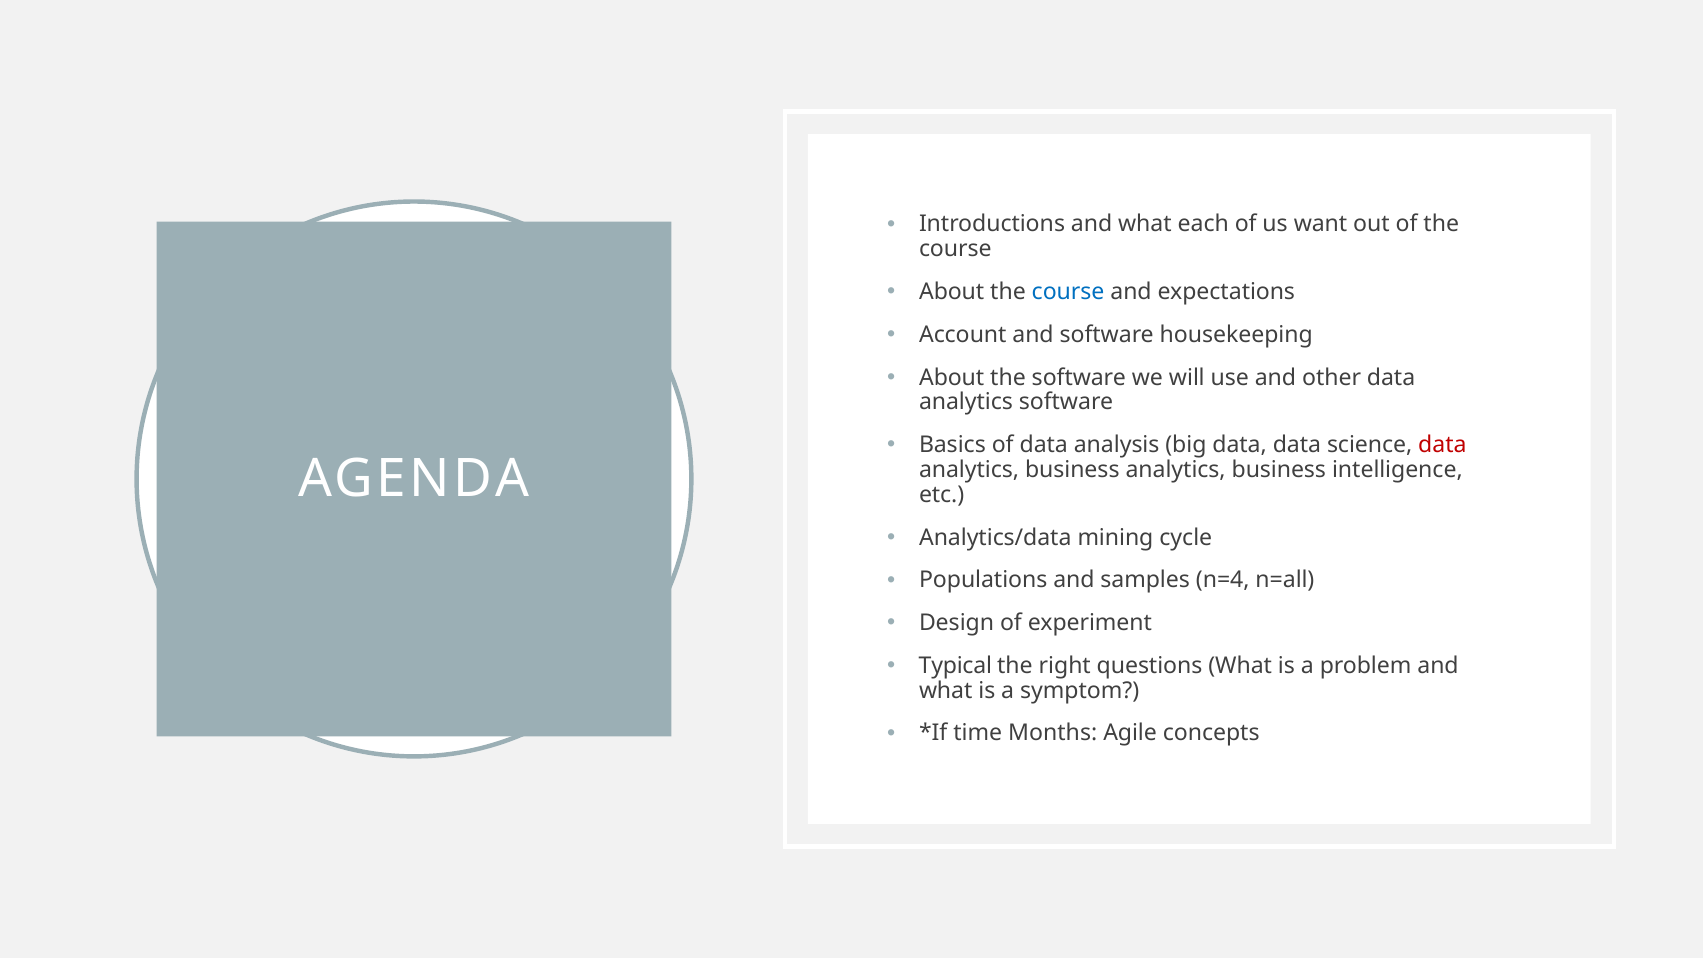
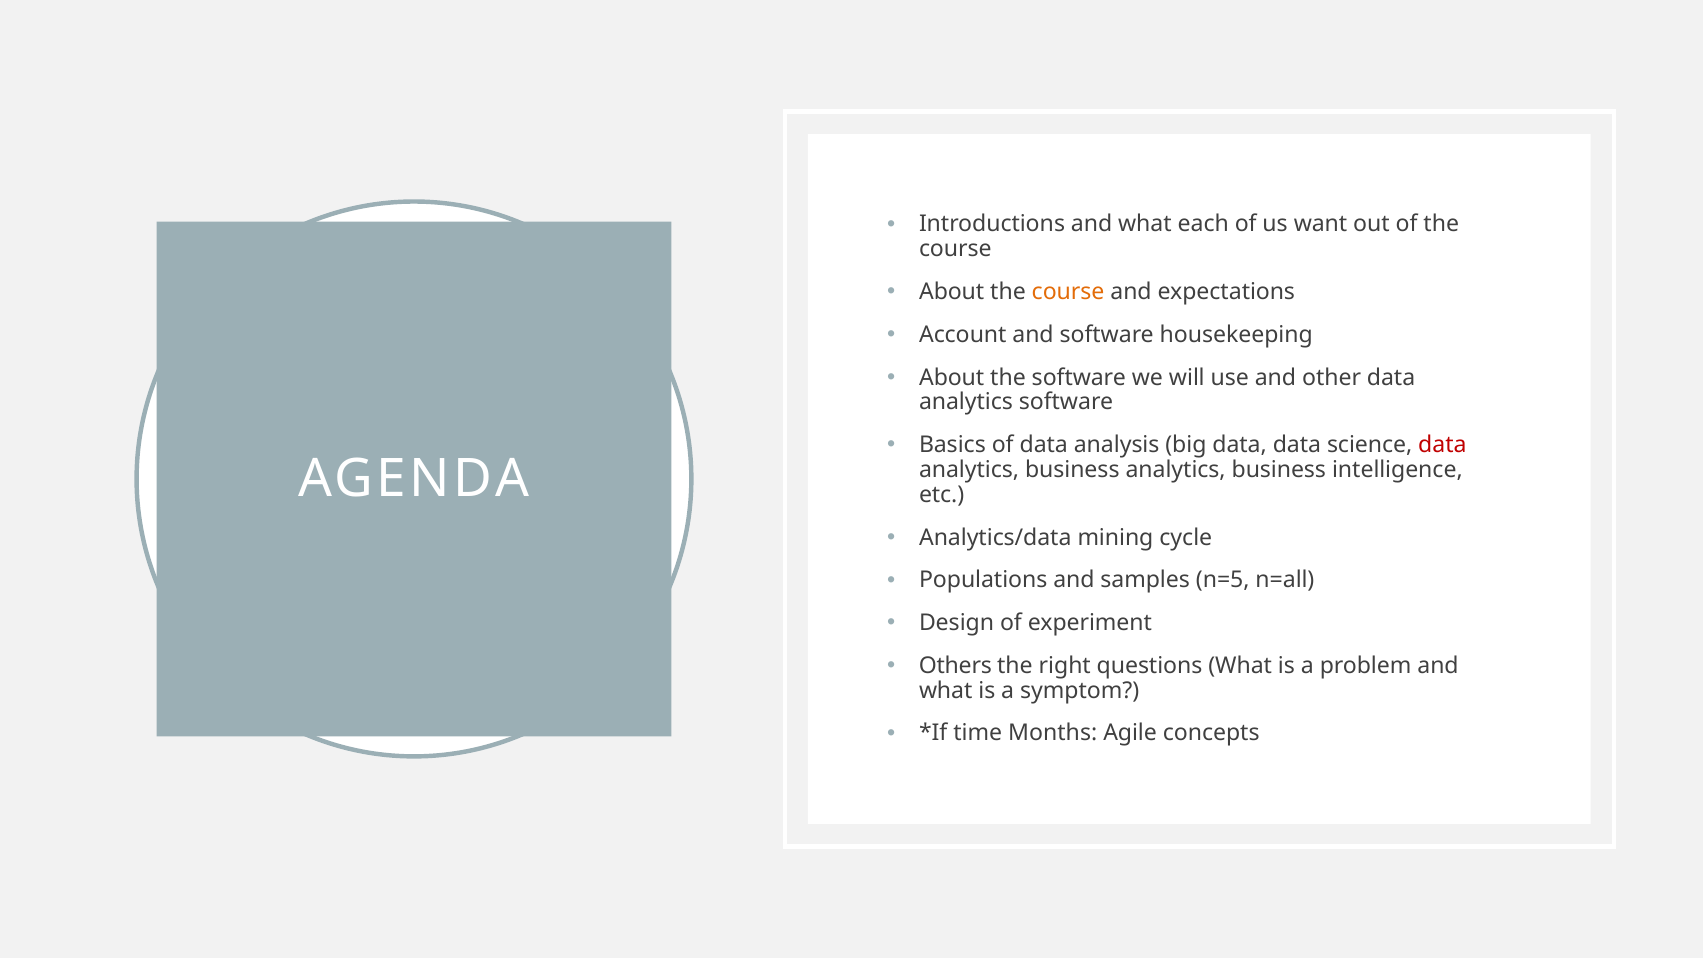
course at (1068, 292) colour: blue -> orange
n=4: n=4 -> n=5
Typical: Typical -> Others
